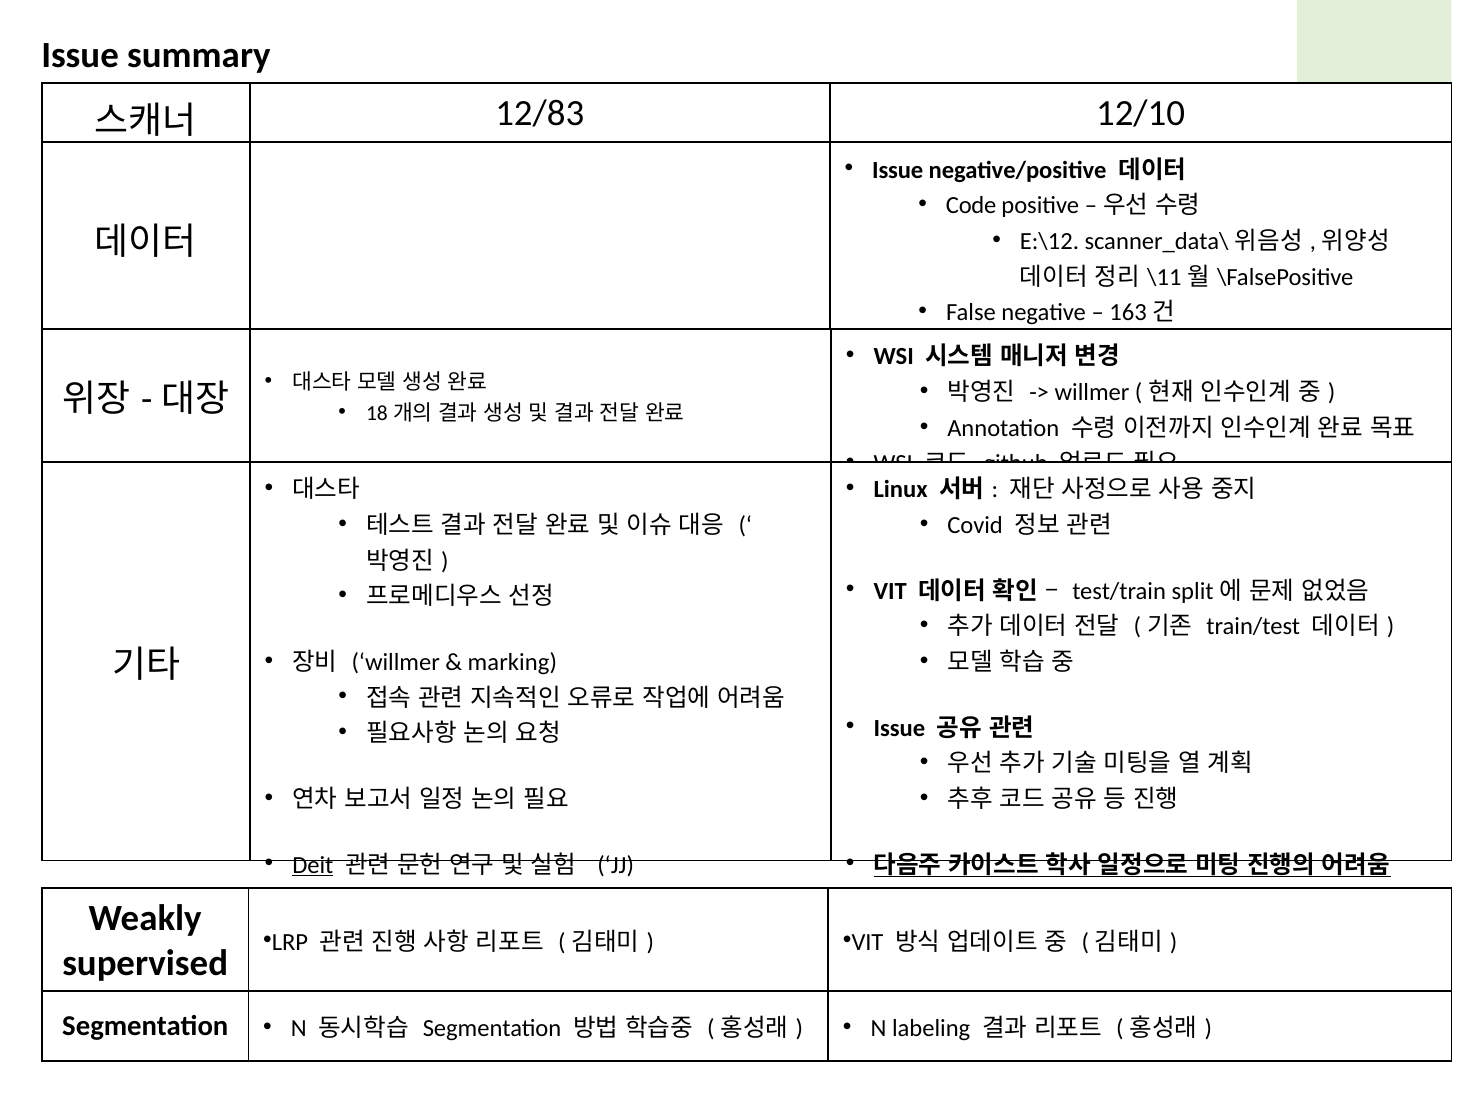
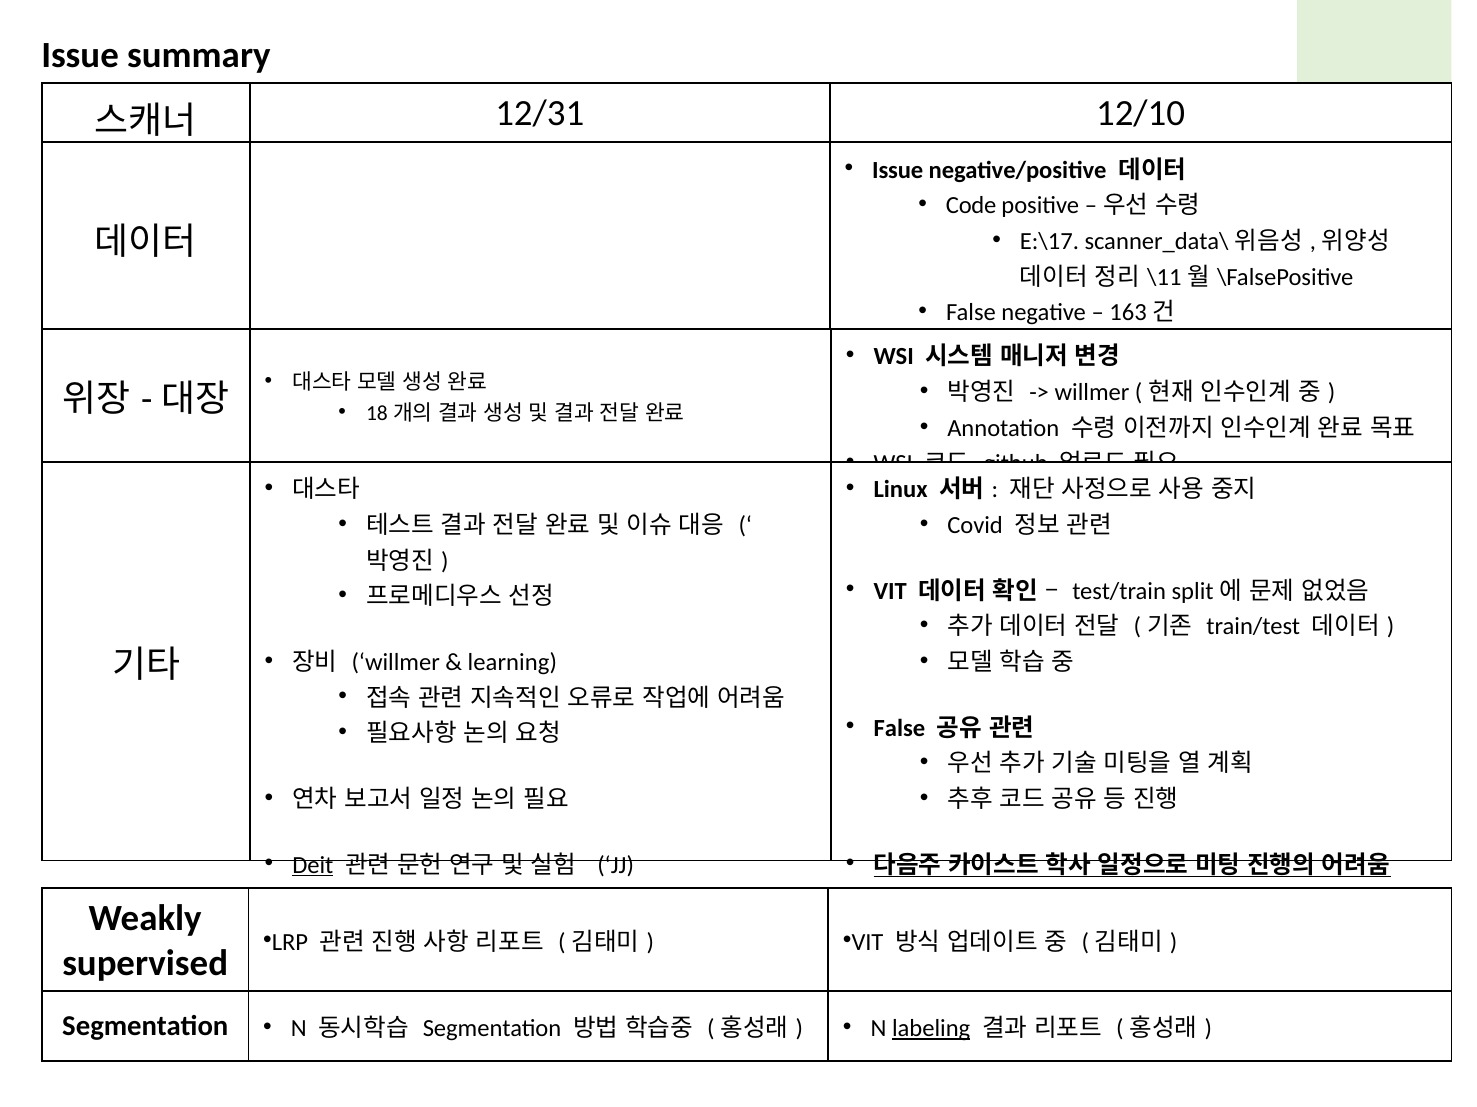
12/83: 12/83 -> 12/31
E:\12: E:\12 -> E:\17
marking: marking -> learning
Issue at (899, 729): Issue -> False
labeling underline: none -> present
